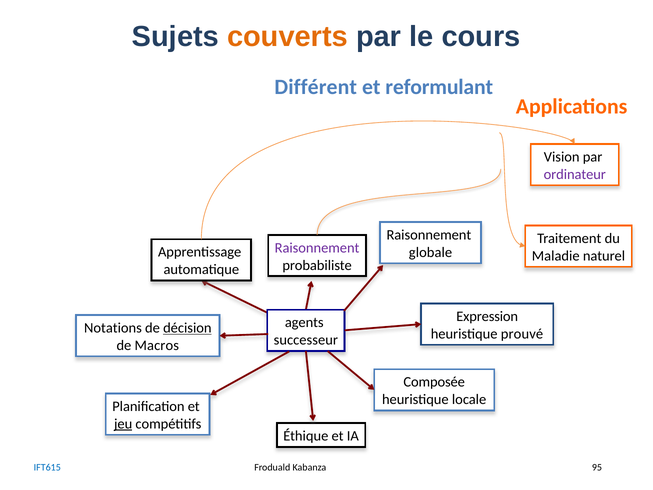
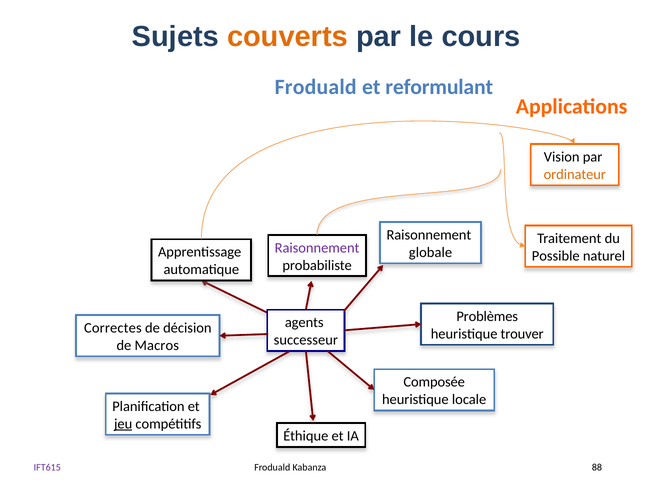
Différent at (316, 87): Différent -> Froduald
ordinateur colour: purple -> orange
Maladie: Maladie -> Possible
Expression: Expression -> Problèmes
Notations: Notations -> Correctes
décision underline: present -> none
prouvé: prouvé -> trouver
IFT615 colour: blue -> purple
95: 95 -> 88
